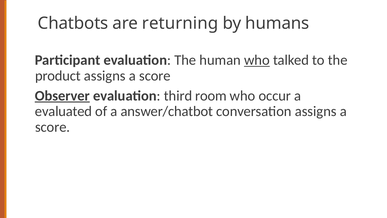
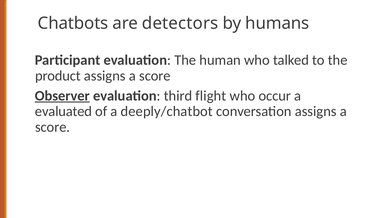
returning: returning -> detectors
who at (257, 60) underline: present -> none
room: room -> flight
answer/chatbot: answer/chatbot -> deeply/chatbot
